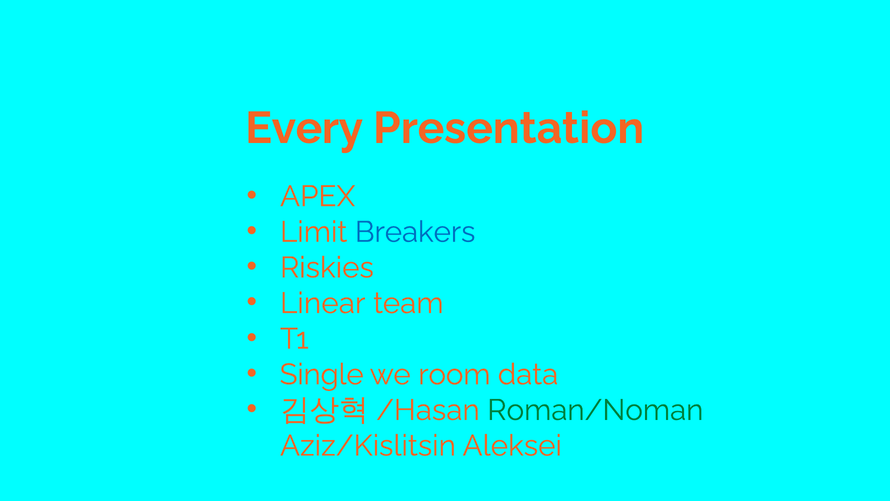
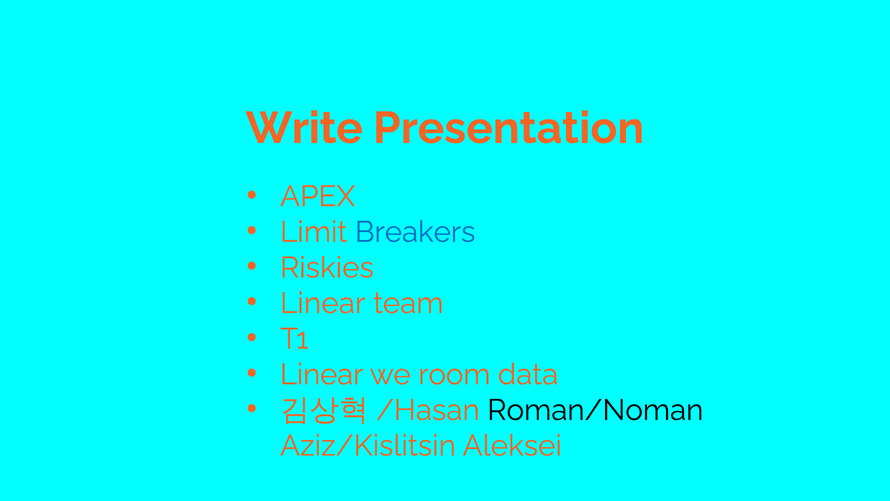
Every: Every -> Write
Single at (322, 374): Single -> Linear
Roman/Noman colour: green -> black
